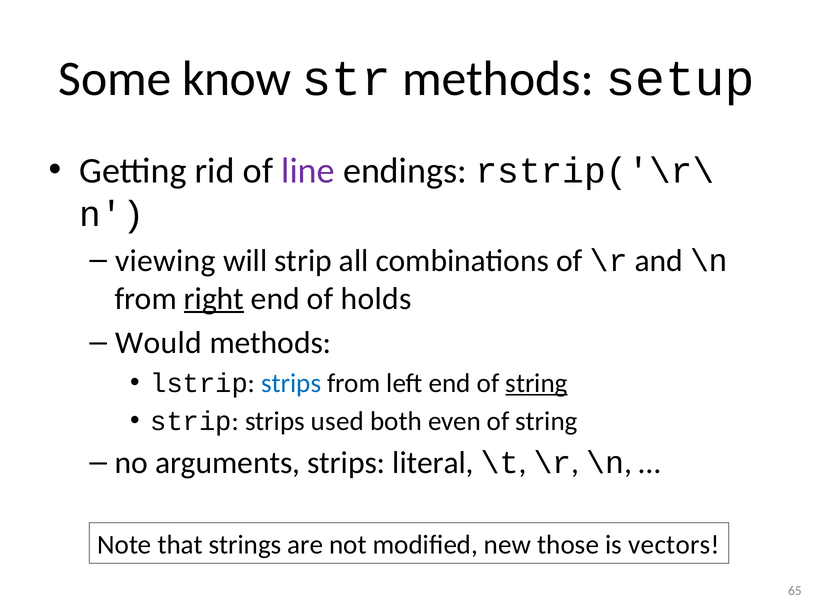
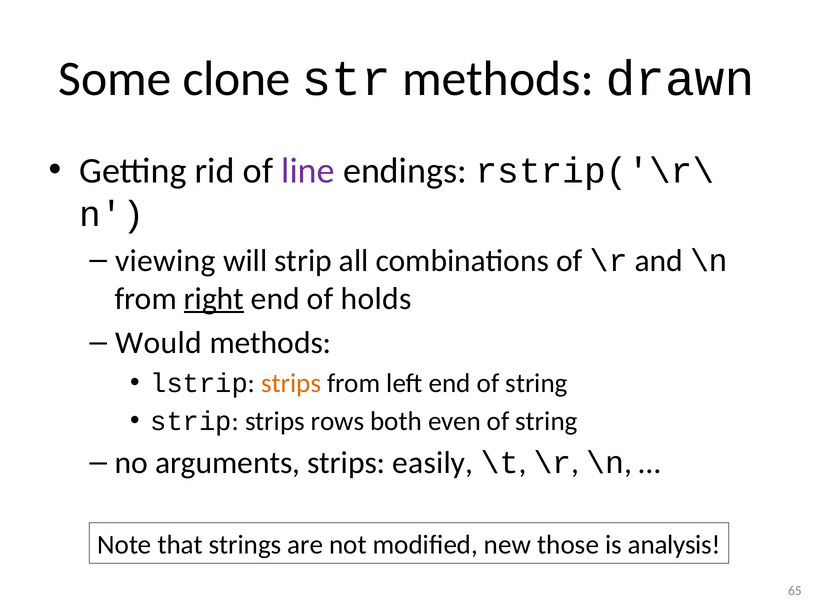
know: know -> clone
setup: setup -> drawn
strips at (291, 383) colour: blue -> orange
string at (536, 383) underline: present -> none
used: used -> rows
literal: literal -> easily
vectors: vectors -> analysis
